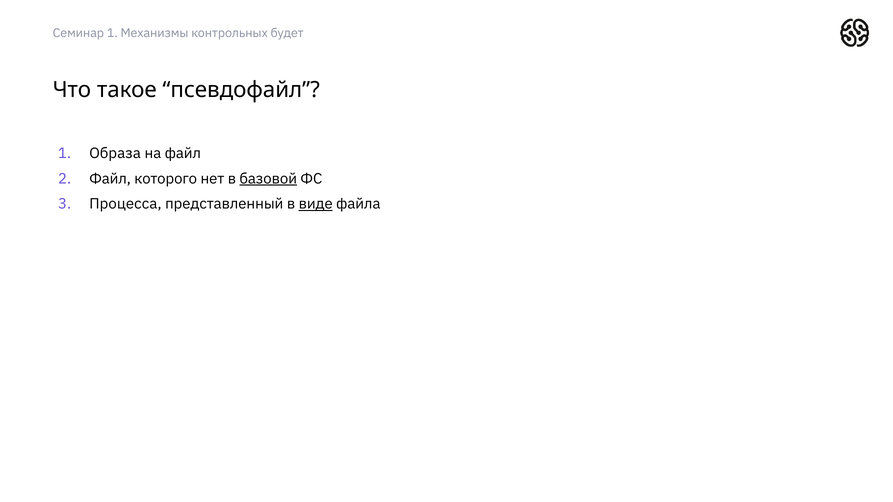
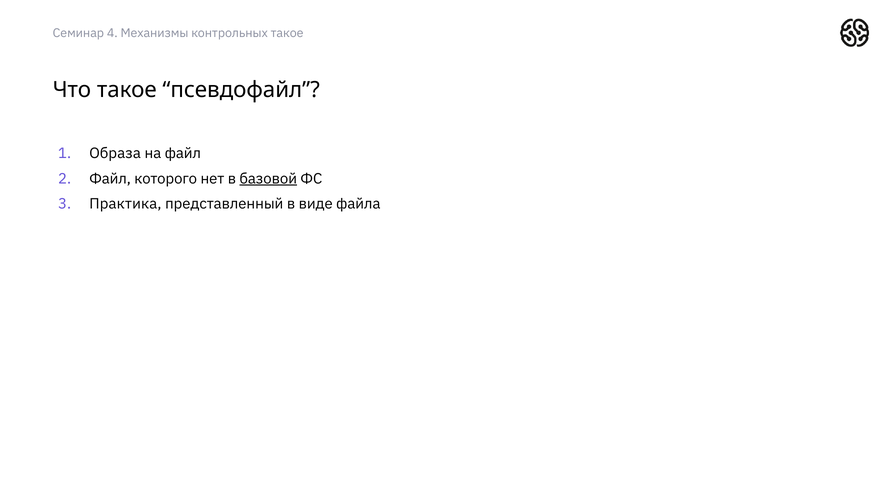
Семинар 1: 1 -> 4
контрольных будет: будет -> такое
Процесса: Процесса -> Практика
виде underline: present -> none
